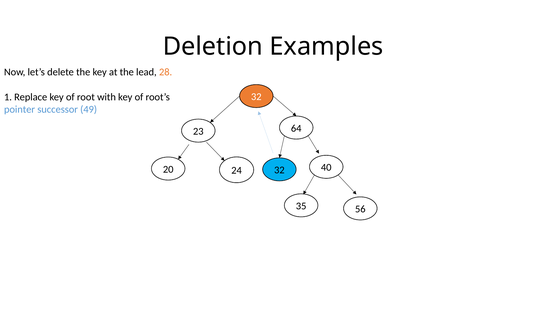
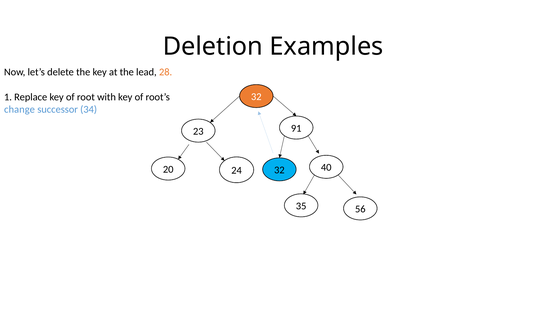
pointer: pointer -> change
49: 49 -> 34
64: 64 -> 91
